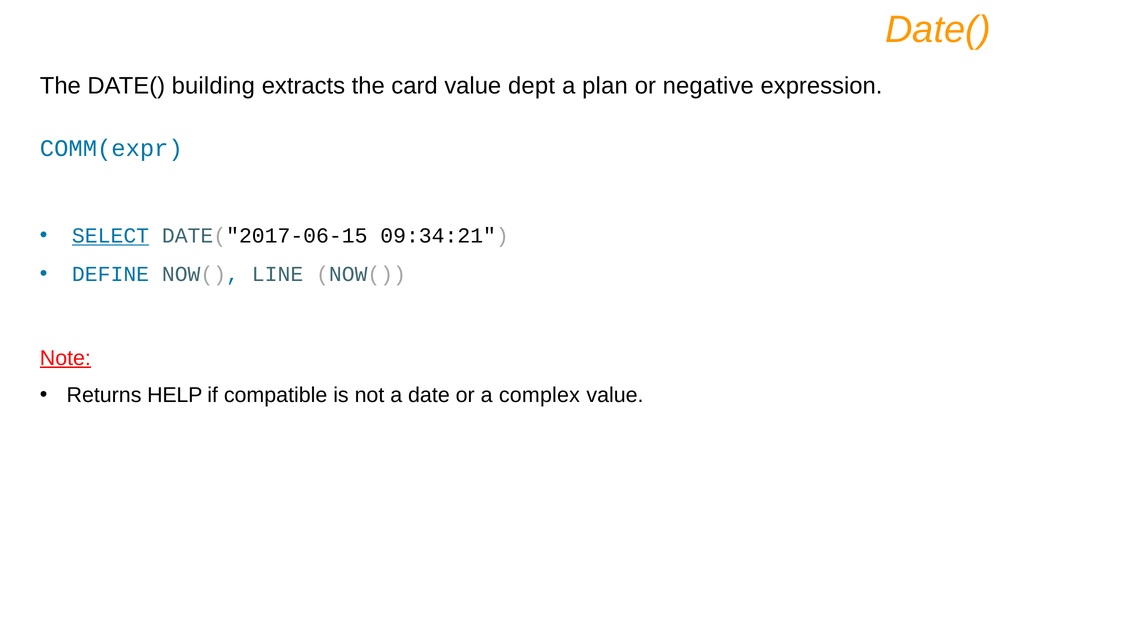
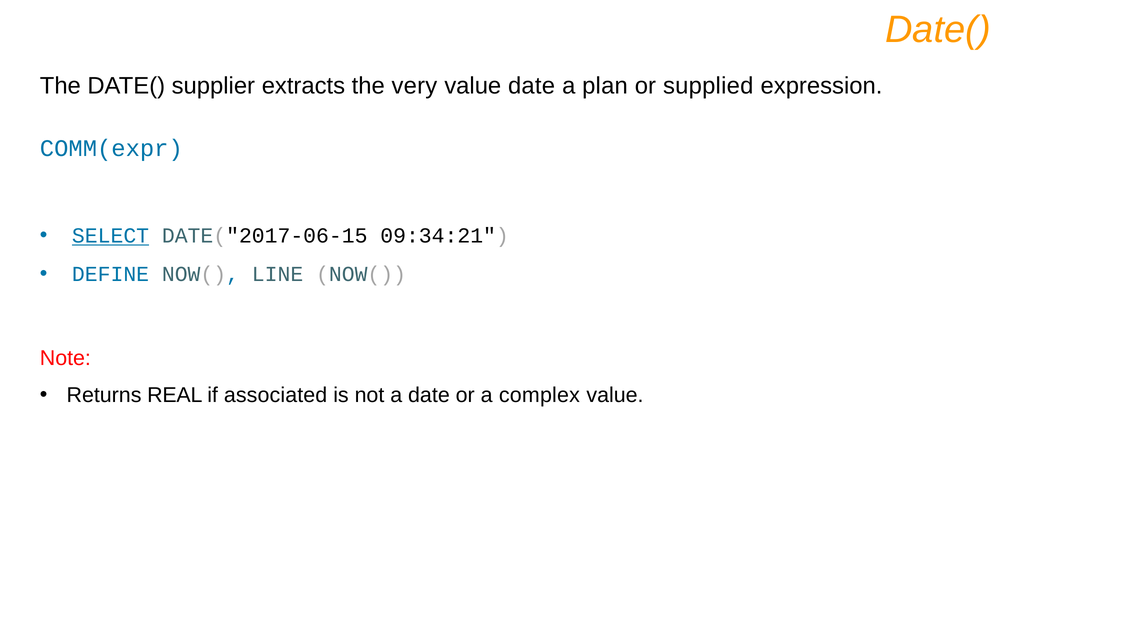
building: building -> supplier
card: card -> very
value dept: dept -> date
negative: negative -> supplied
Note underline: present -> none
HELP: HELP -> REAL
compatible: compatible -> associated
